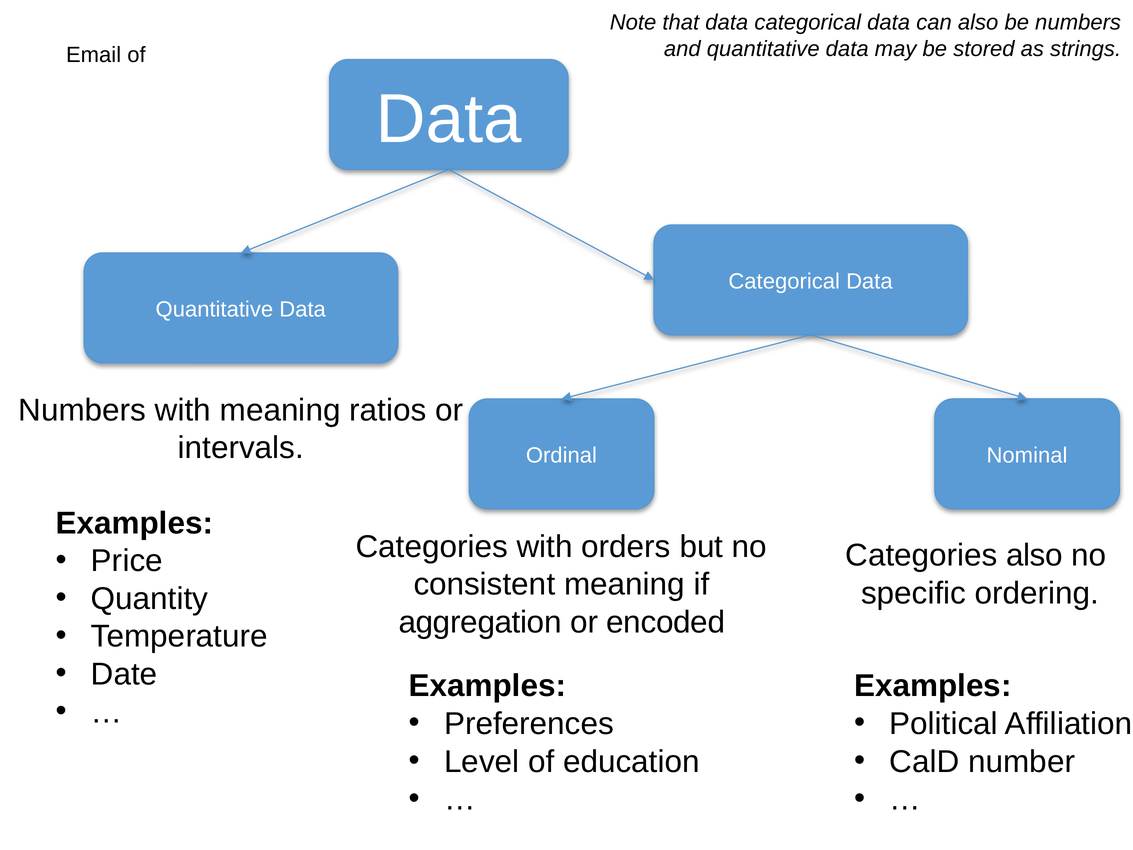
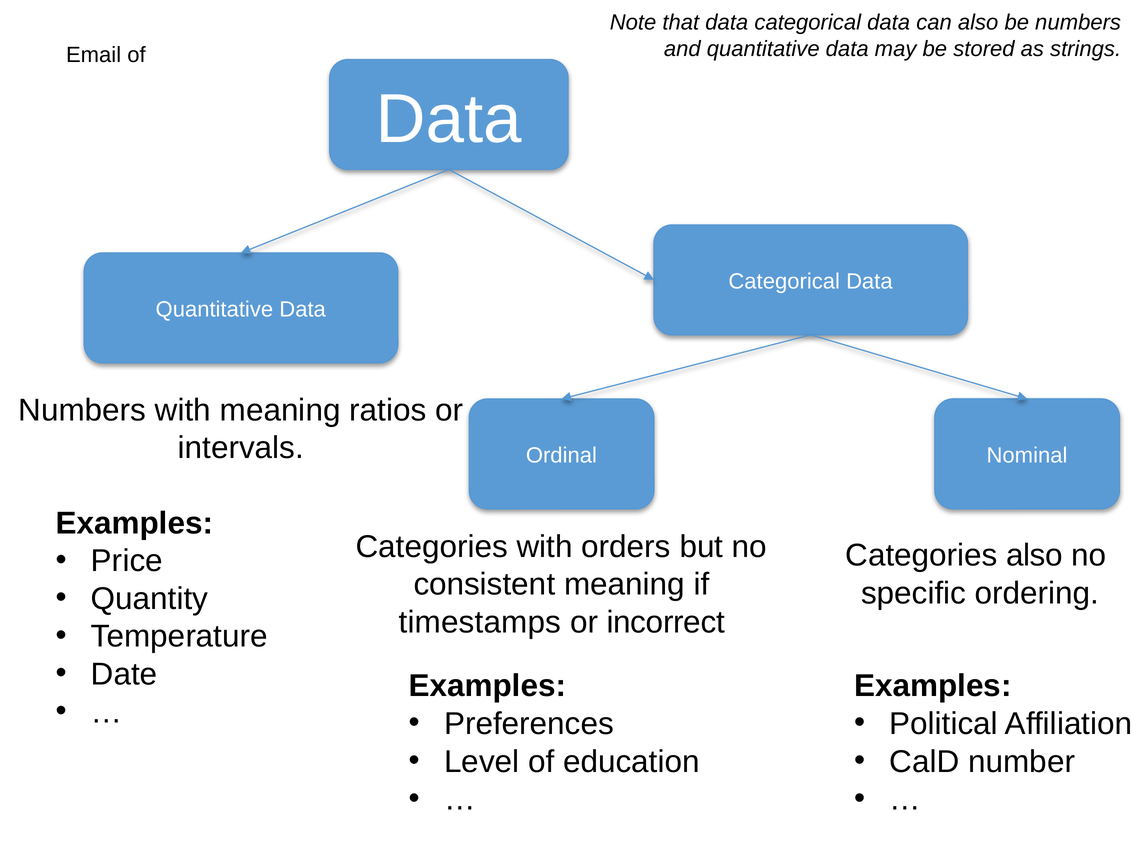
aggregation: aggregation -> timestamps
encoded: encoded -> incorrect
